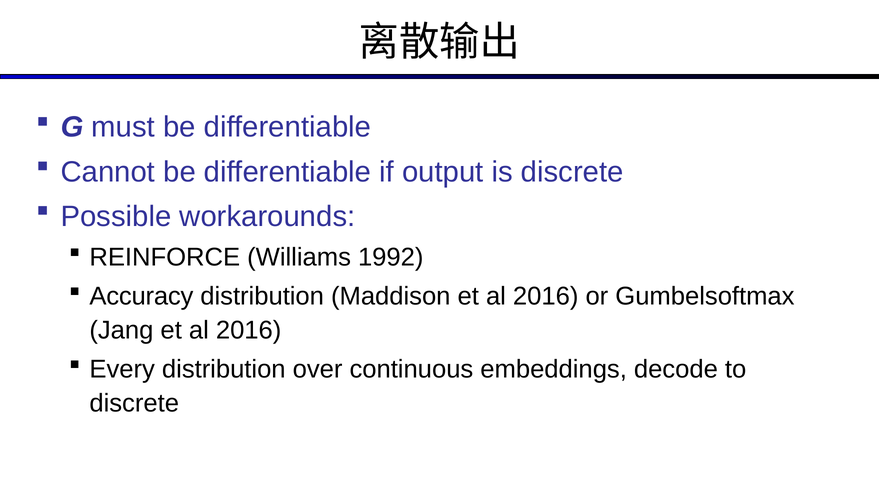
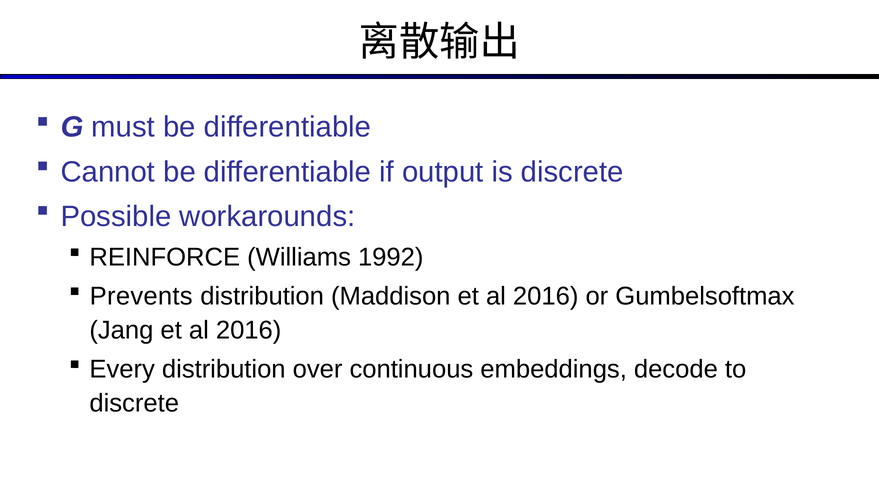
Accuracy: Accuracy -> Prevents
